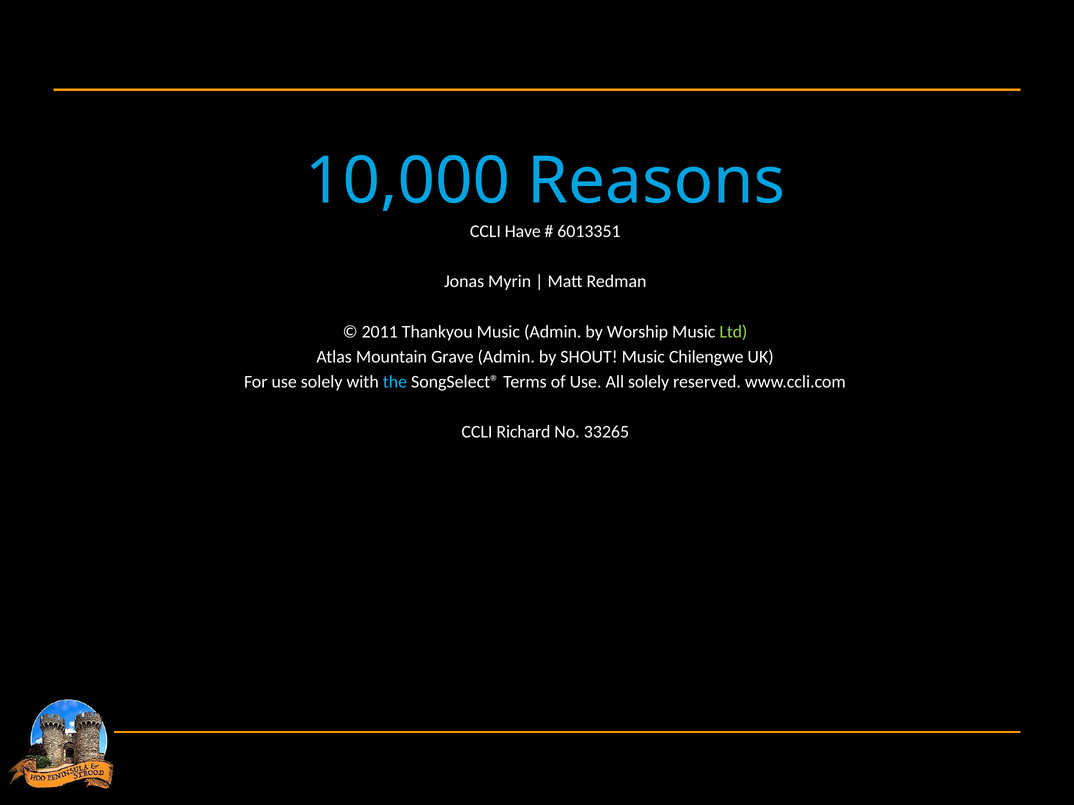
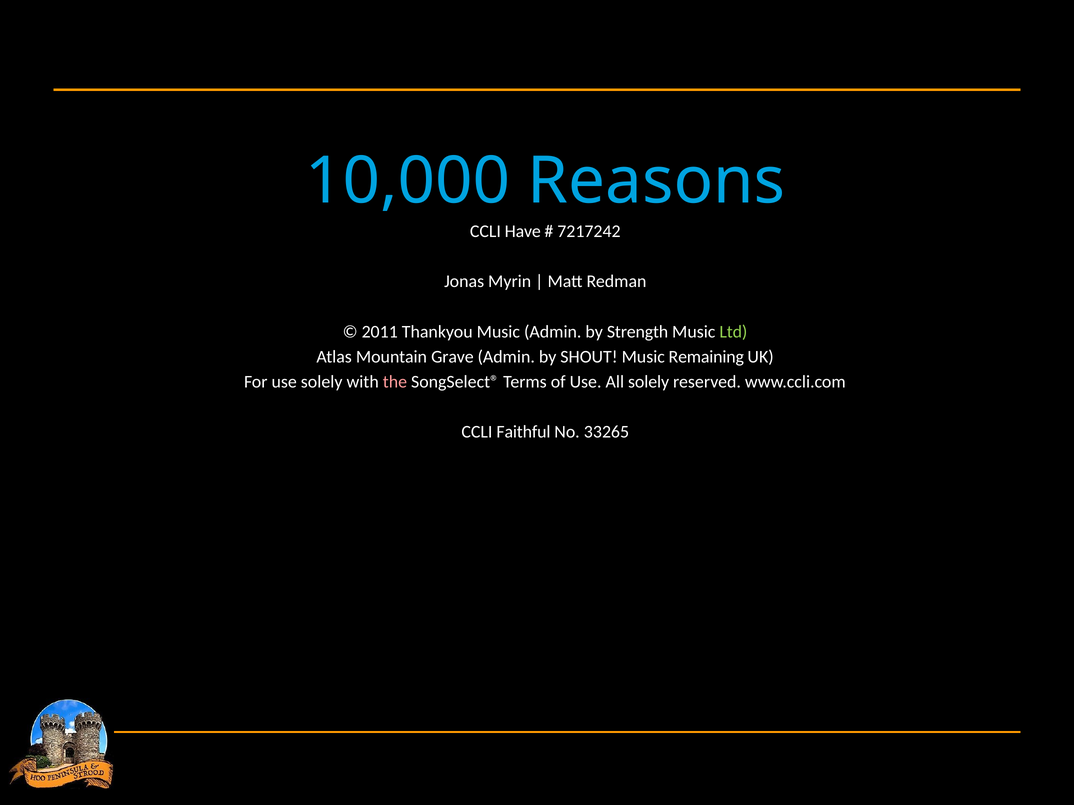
6013351: 6013351 -> 7217242
Worship: Worship -> Strength
Chilengwe: Chilengwe -> Remaining
the colour: light blue -> pink
Richard: Richard -> Faithful
